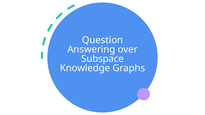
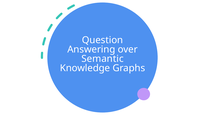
Subspace: Subspace -> Semantic
